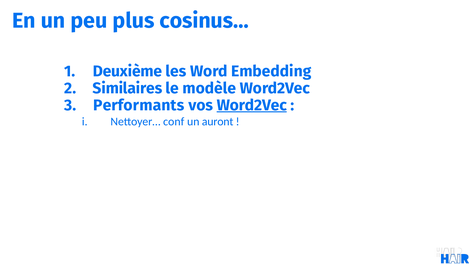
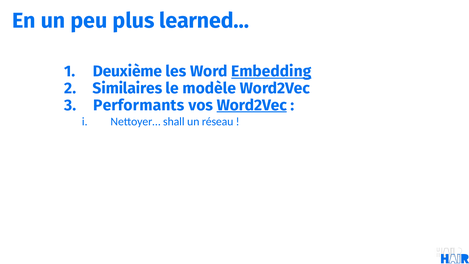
cosinus…: cosinus… -> learned…
Embedding underline: none -> present
conf: conf -> shall
auront: auront -> réseau
